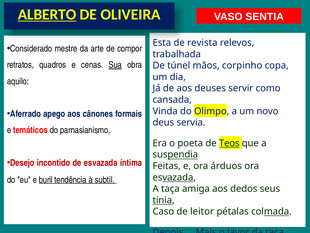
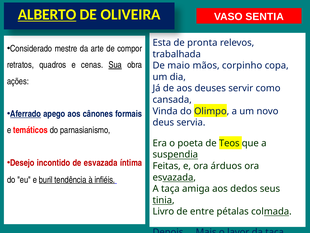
revista: revista -> pronta
túnel: túnel -> maio
aquilo: aquilo -> ações
Aferrado underline: none -> present
Teos underline: present -> none
subtil: subtil -> infiéis
Caso: Caso -> Livro
leitor: leitor -> entre
